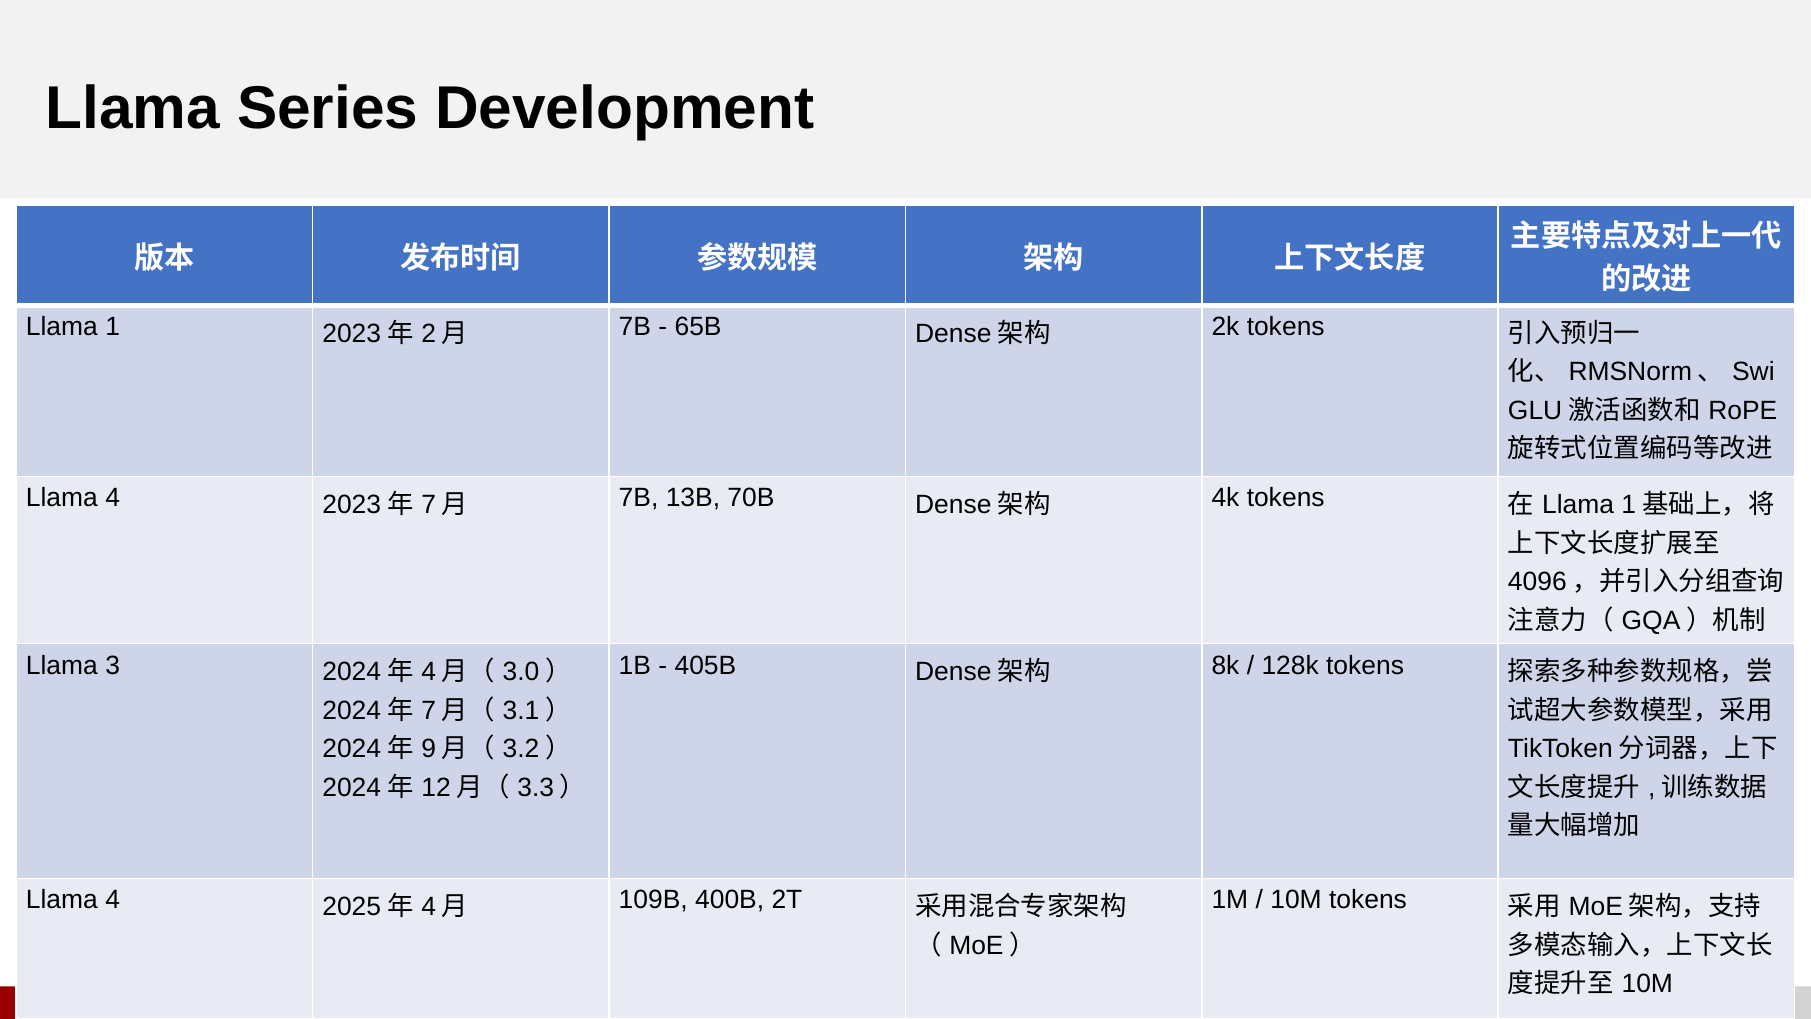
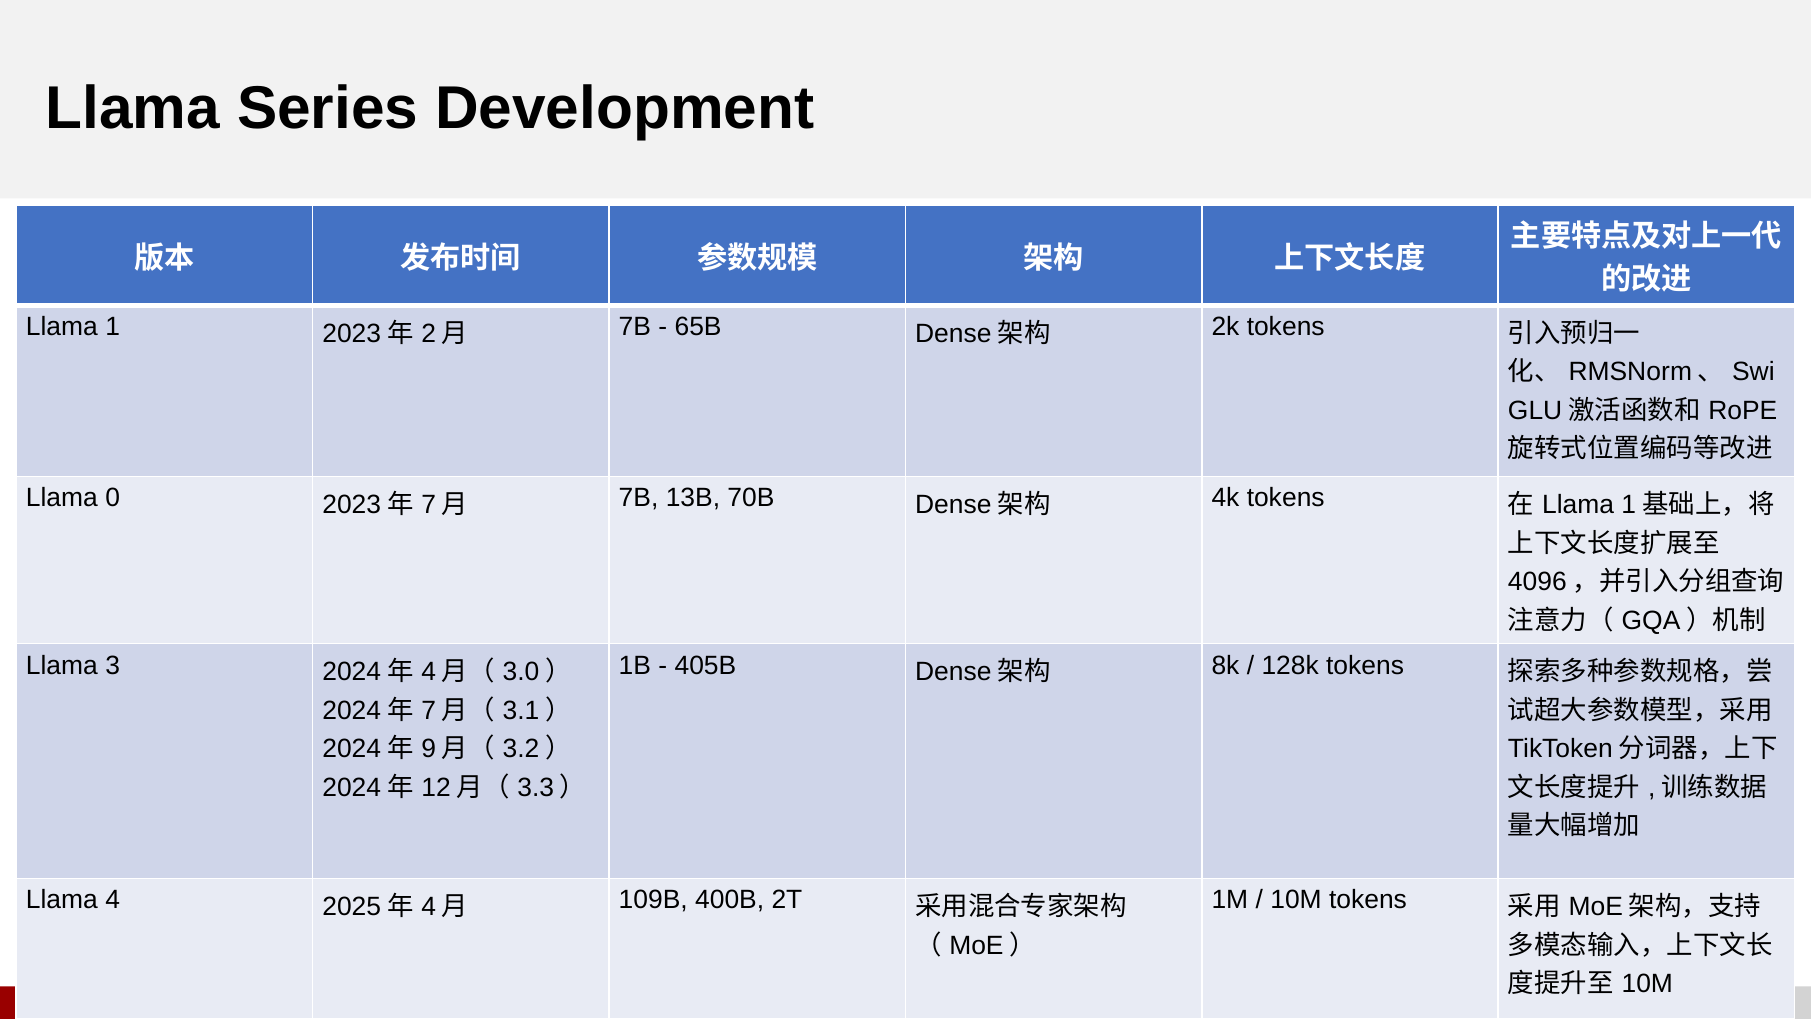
4 at (113, 498): 4 -> 0
